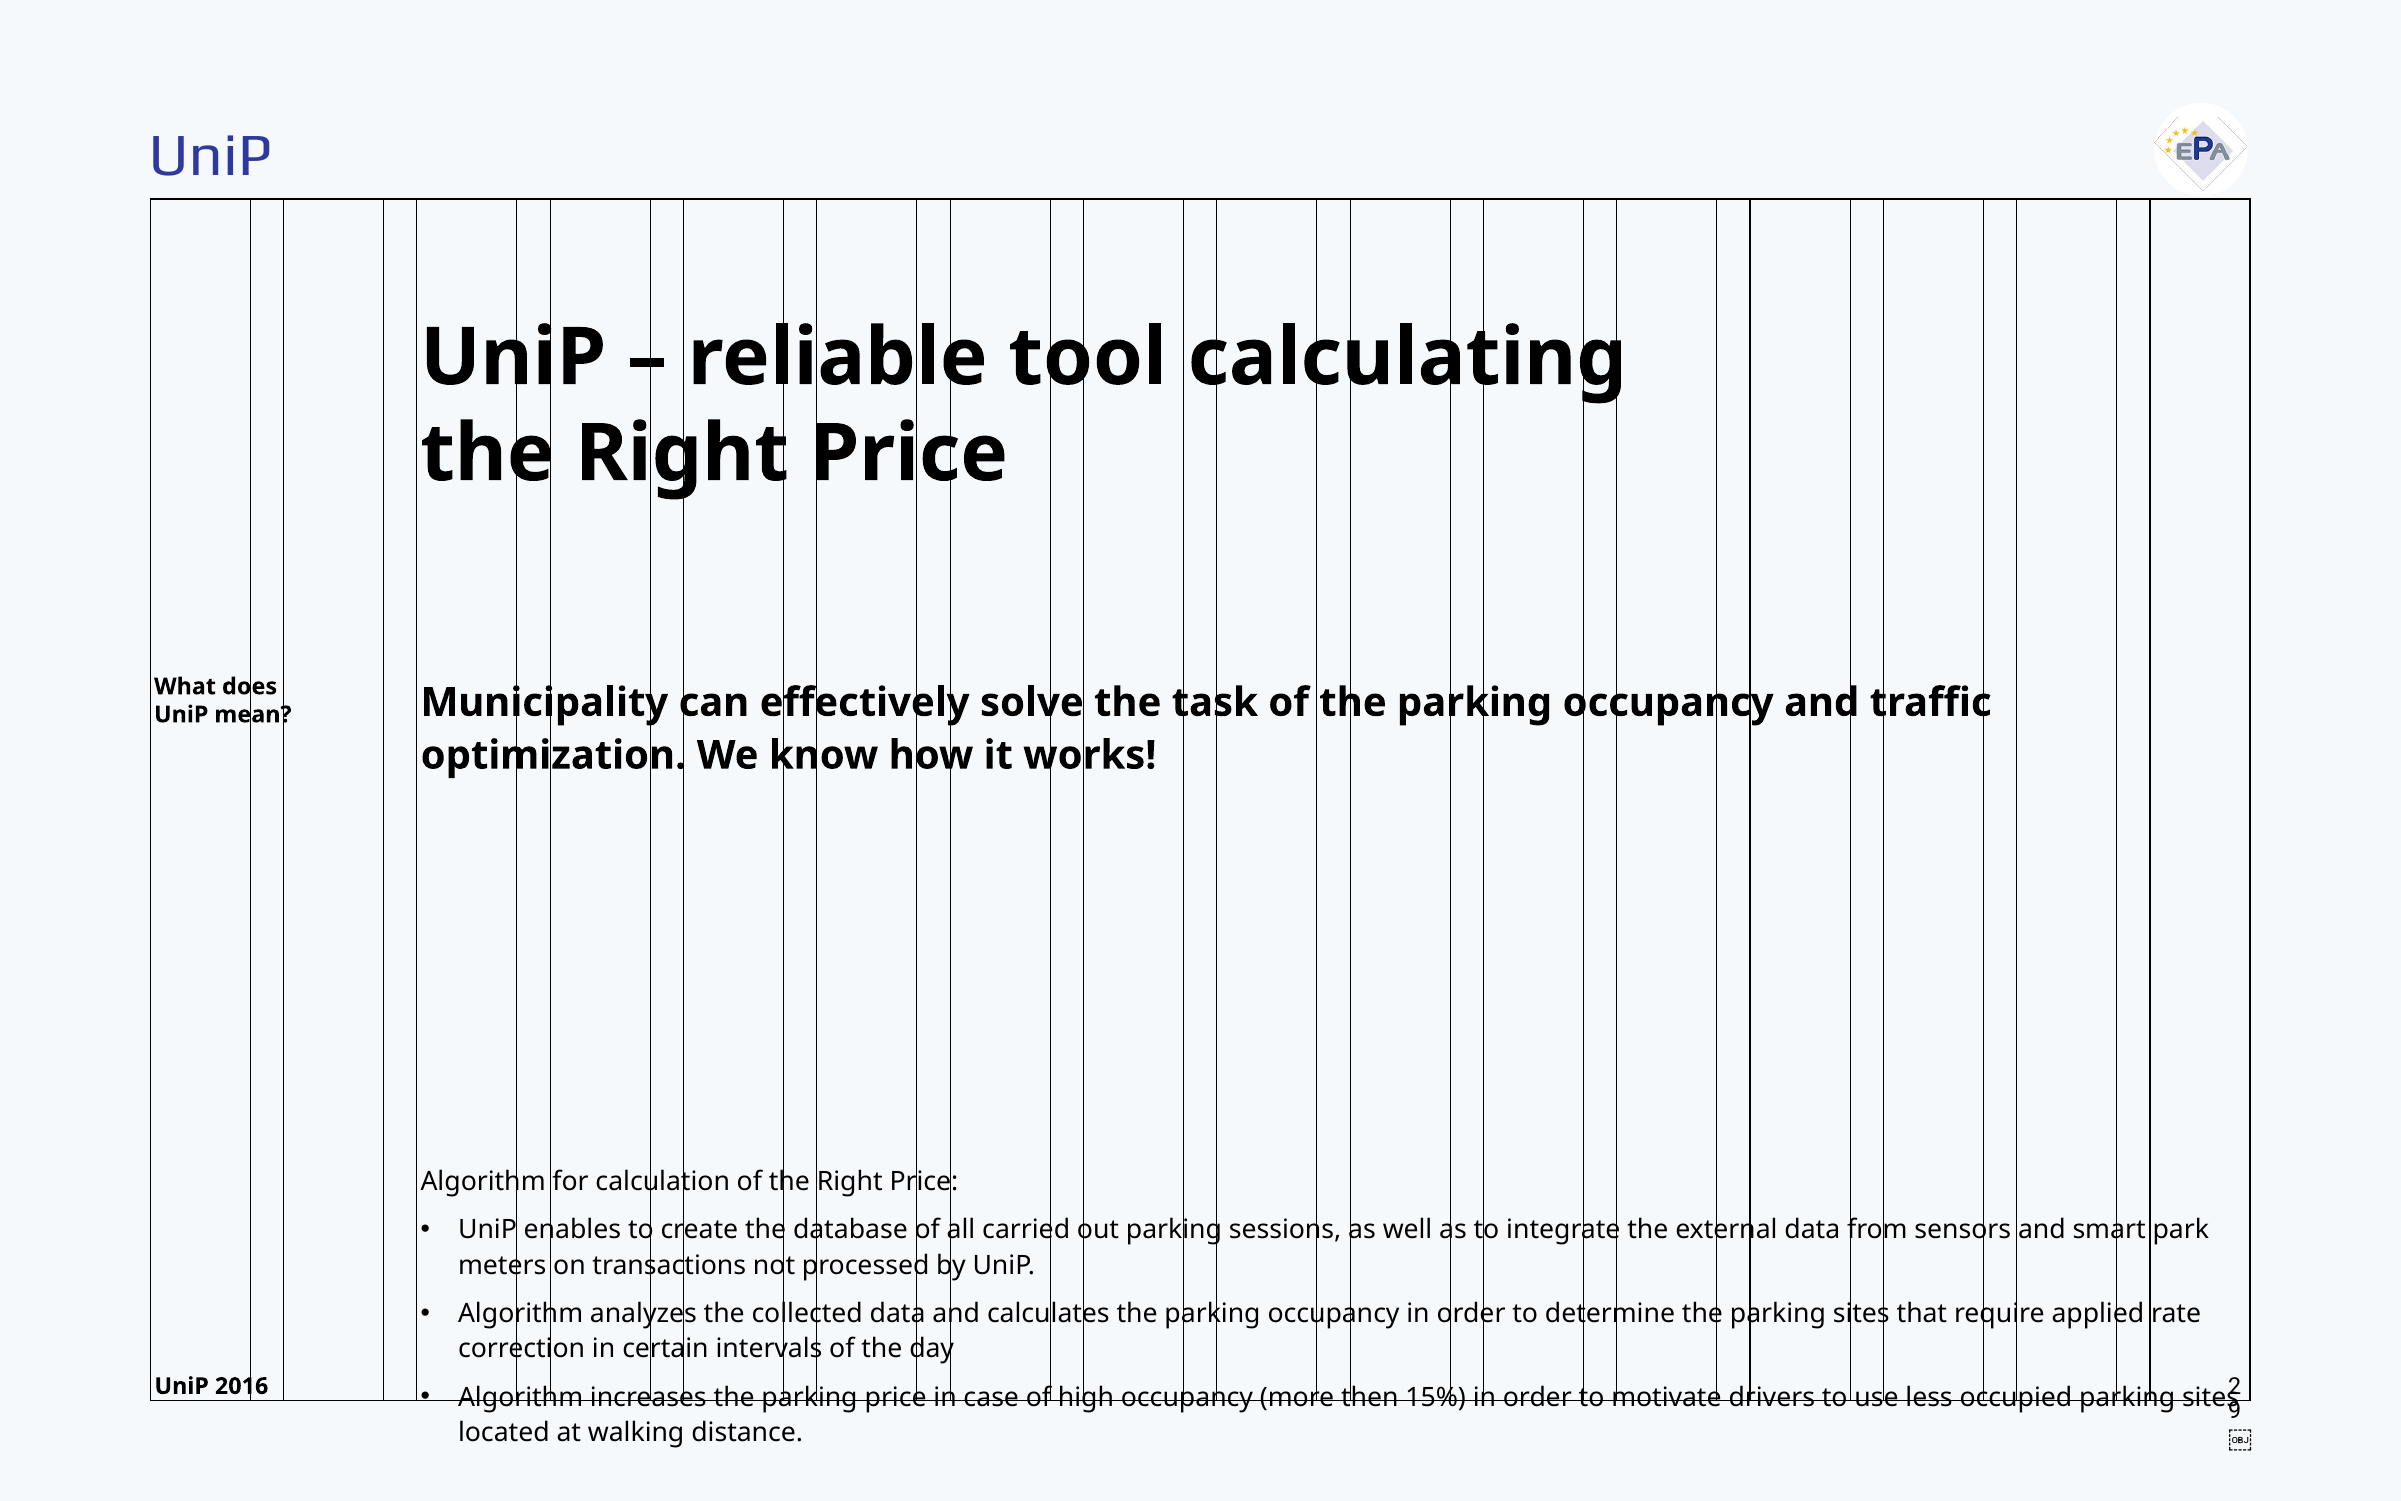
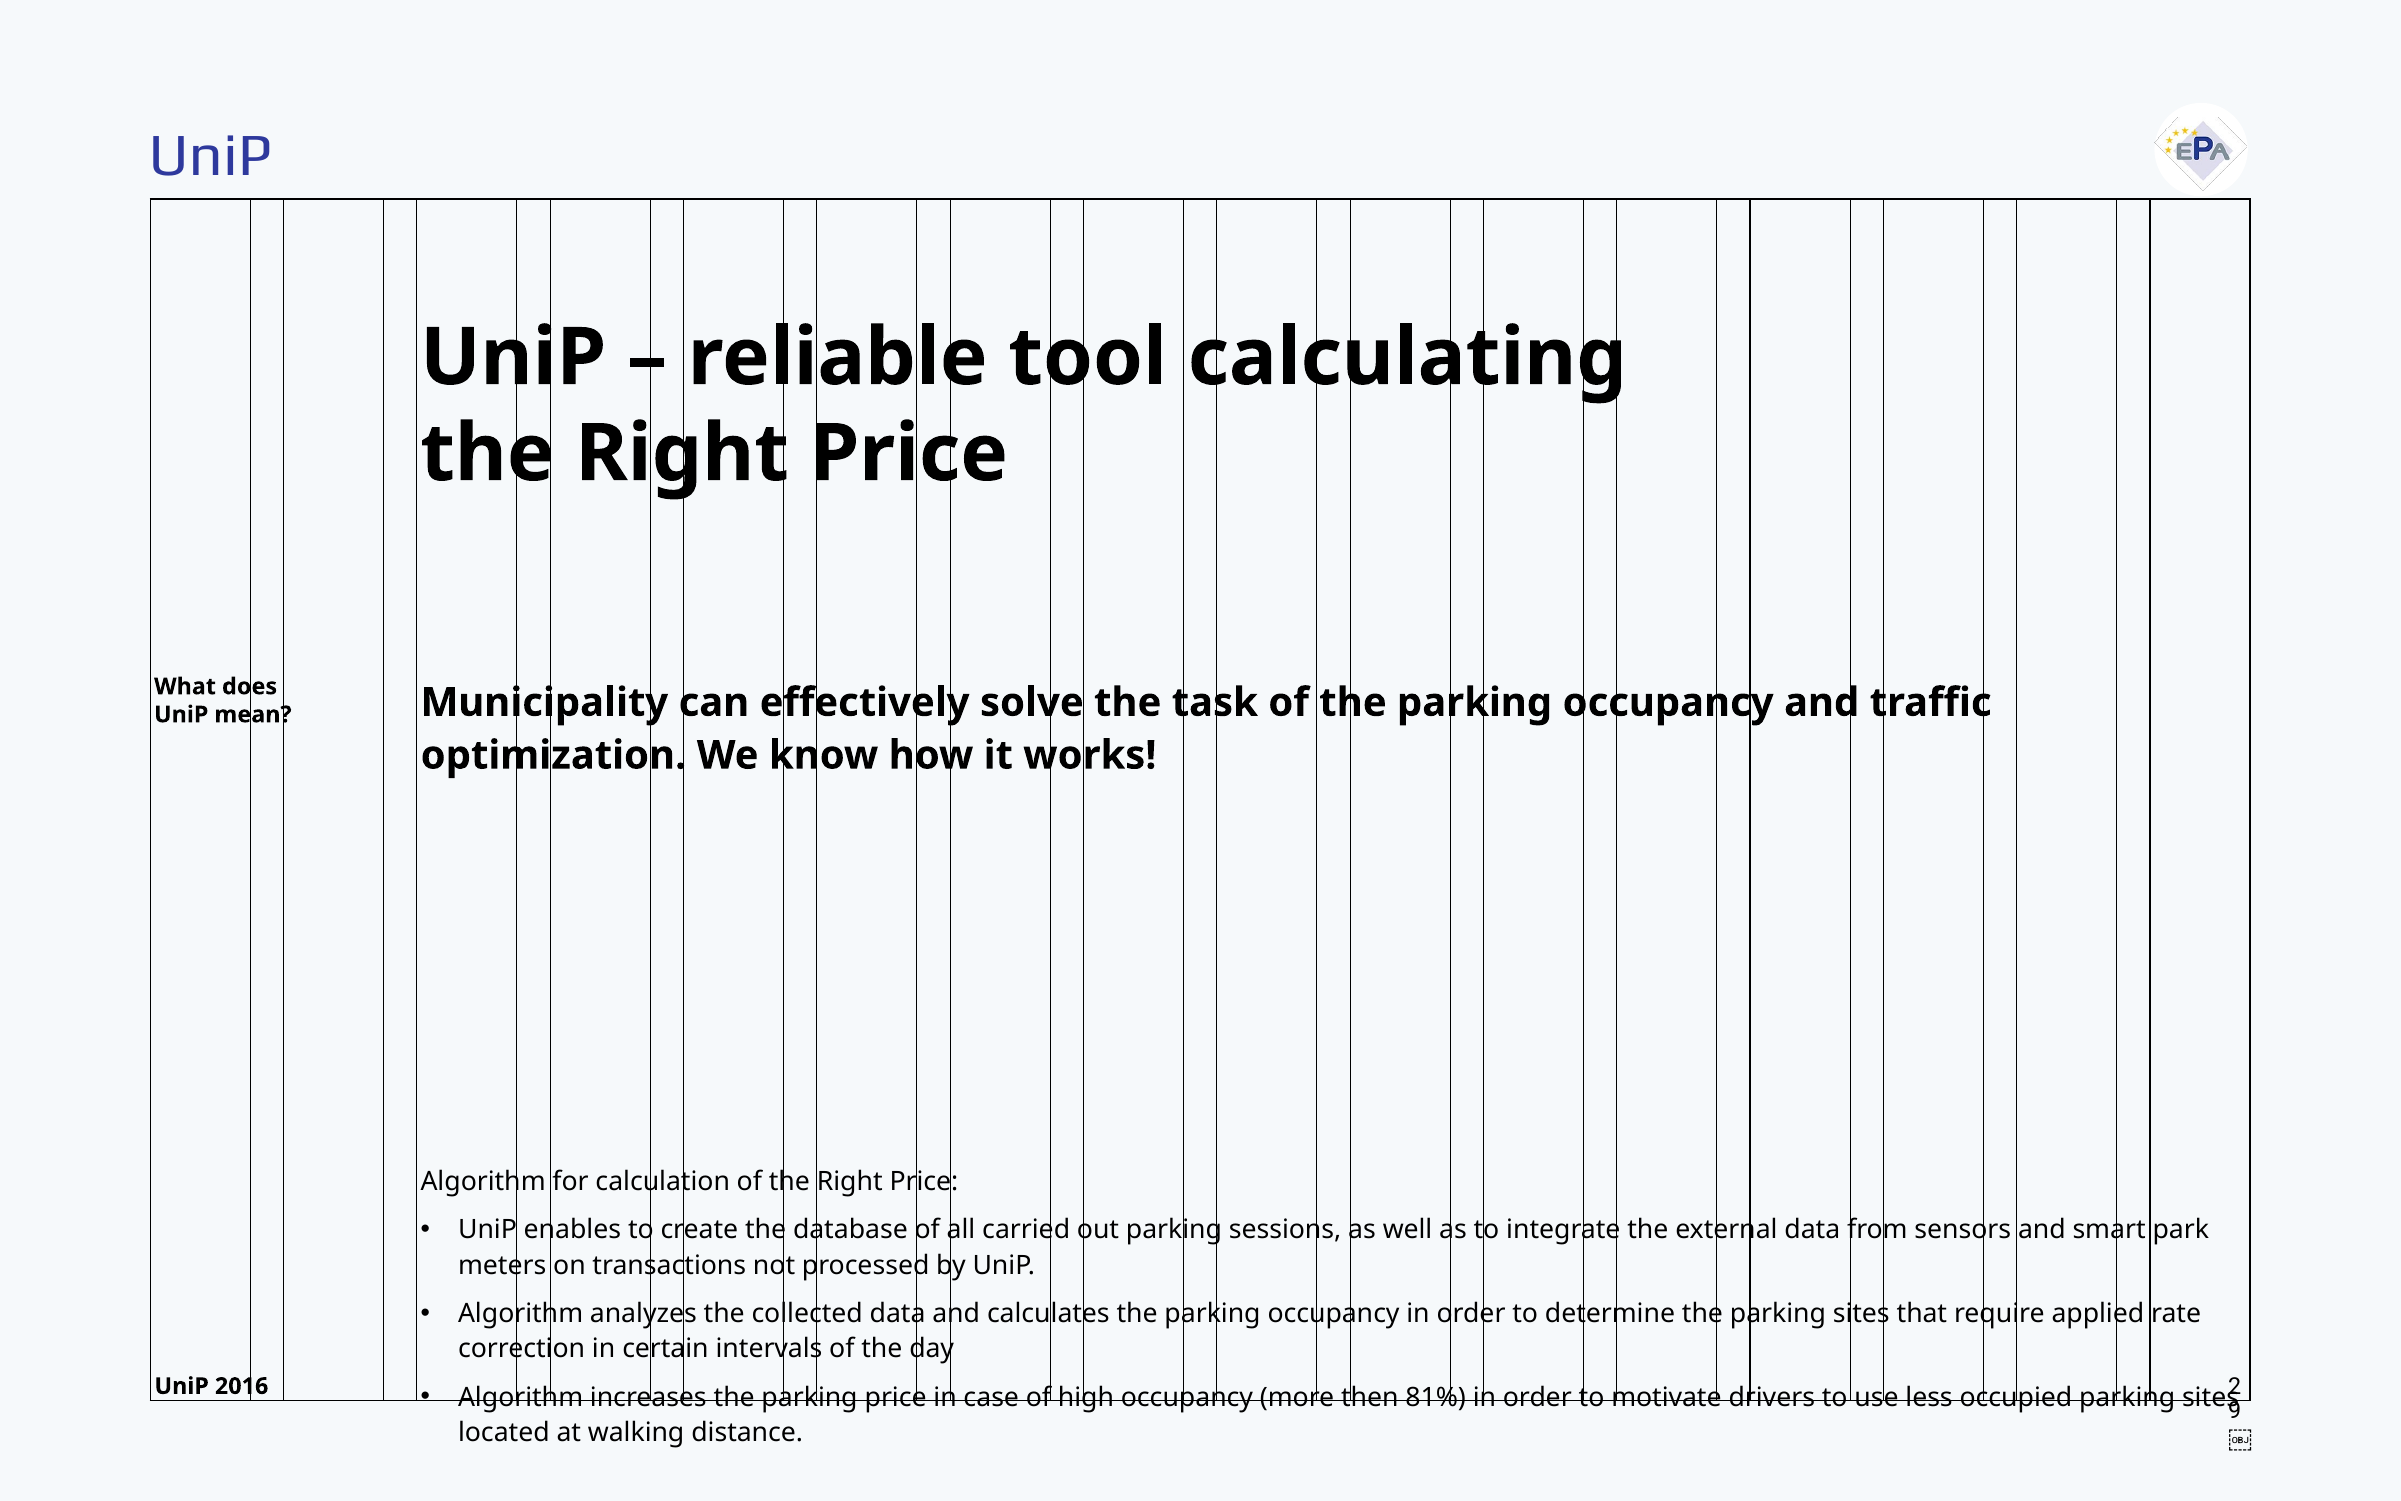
15%: 15% -> 81%
